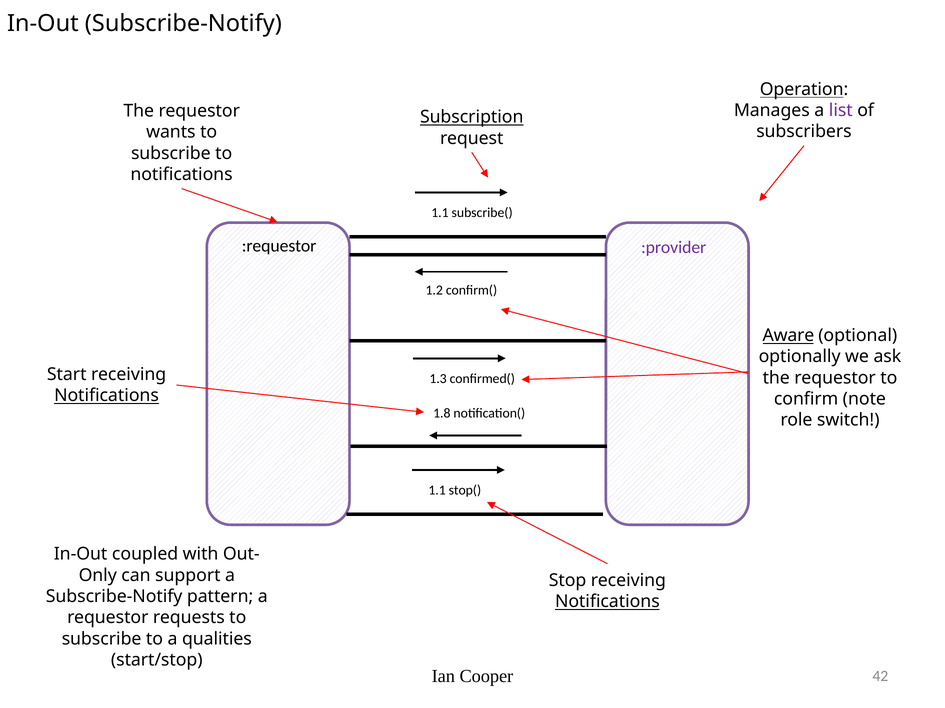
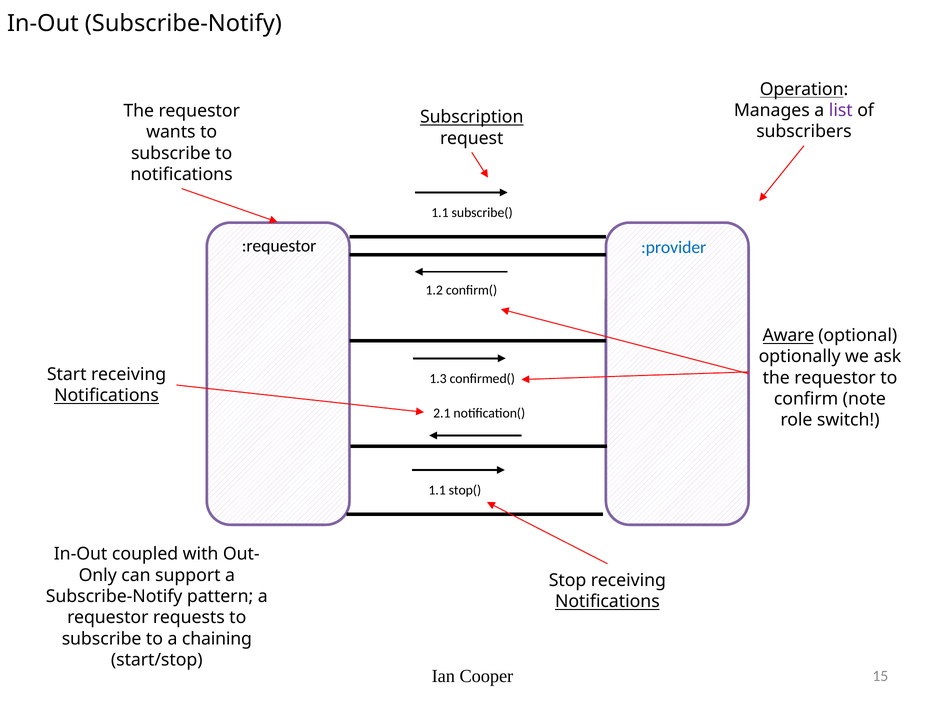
:provider colour: purple -> blue
1.8: 1.8 -> 2.1
qualities: qualities -> chaining
42: 42 -> 15
